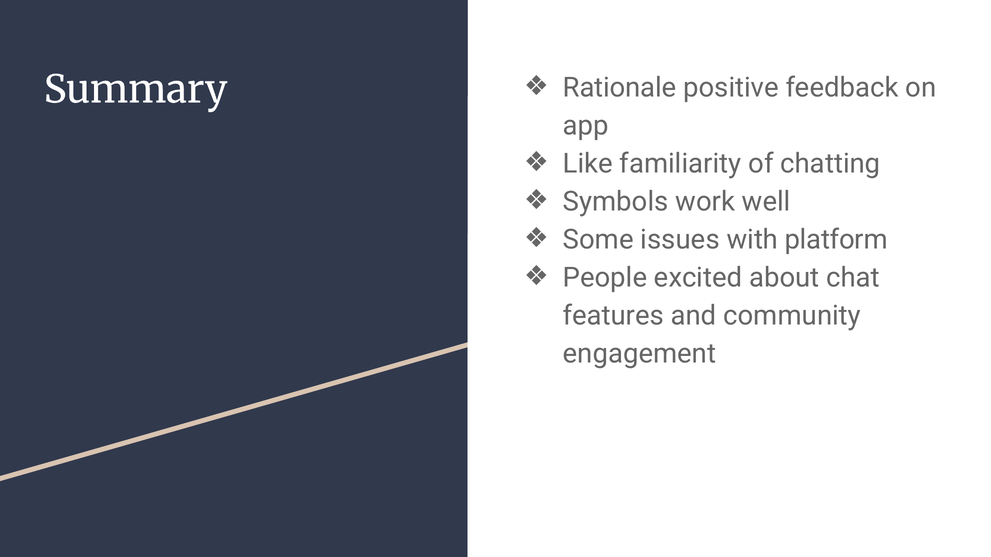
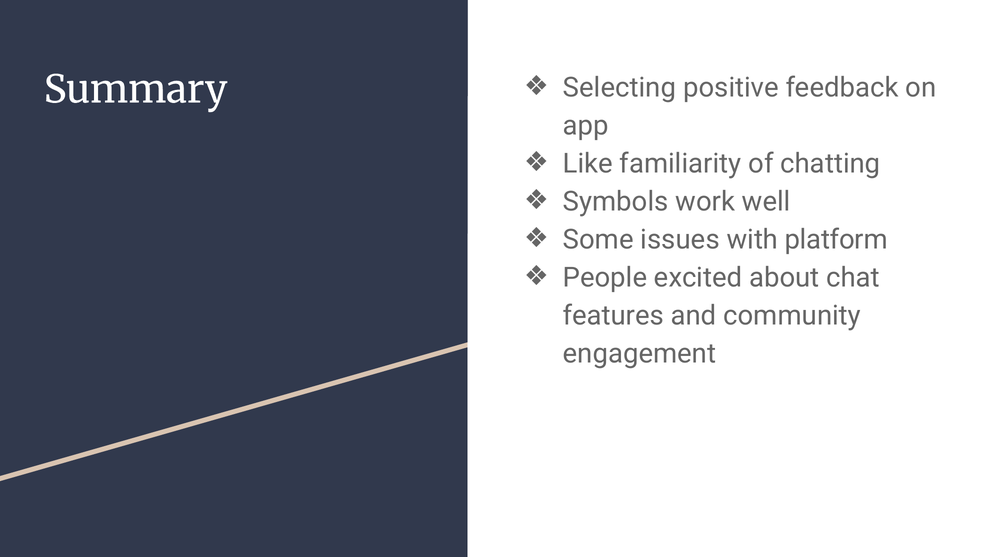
Rationale: Rationale -> Selecting
